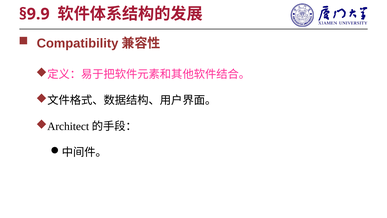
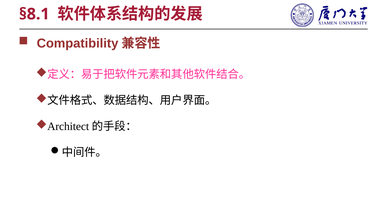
§9.9: §9.9 -> §8.1
